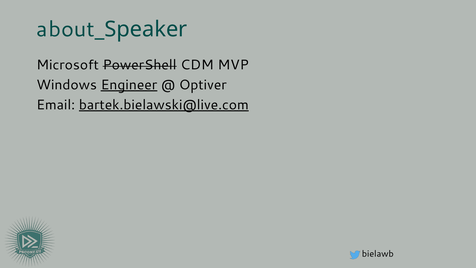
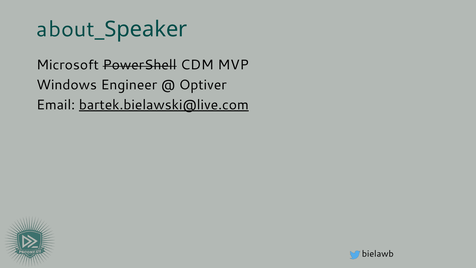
Engineer underline: present -> none
